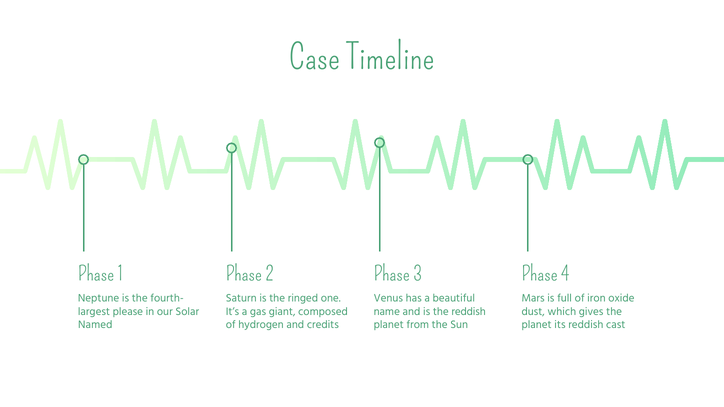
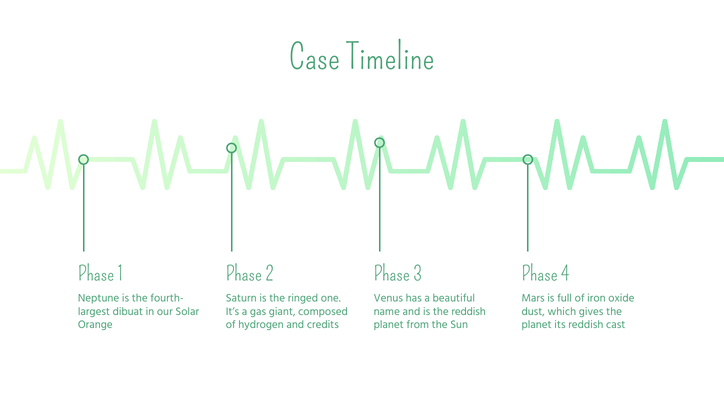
please: please -> dibuat
Named: Named -> Orange
